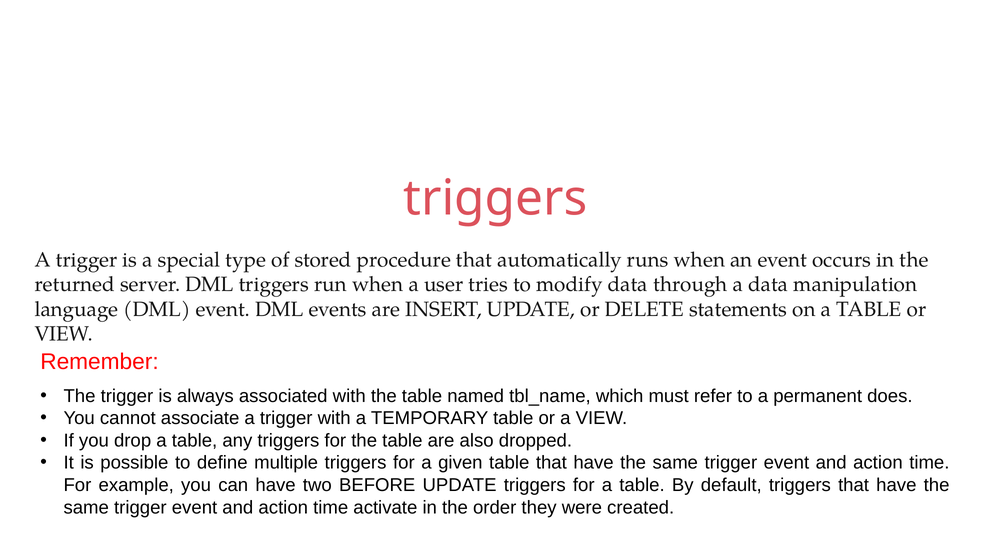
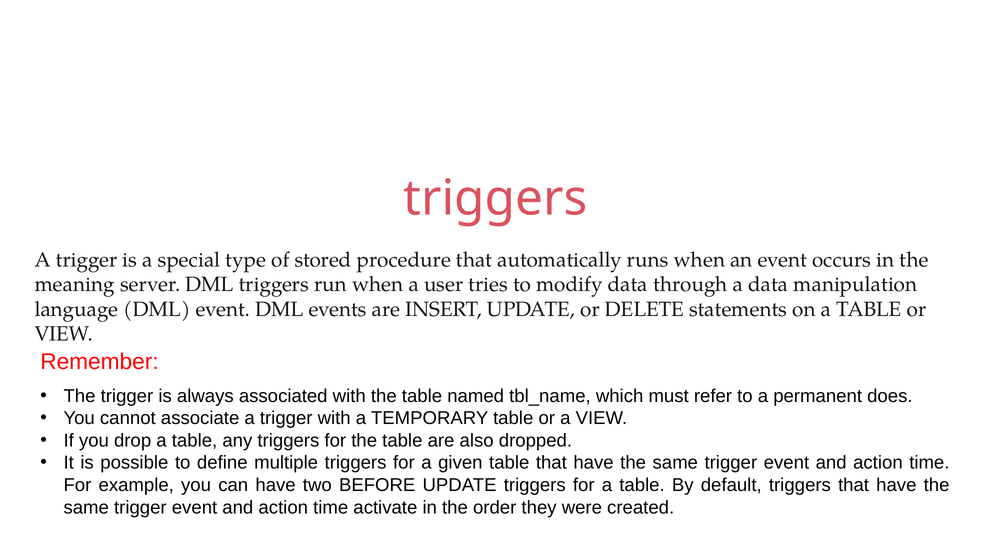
returned: returned -> meaning
